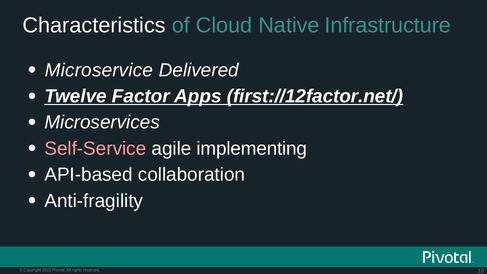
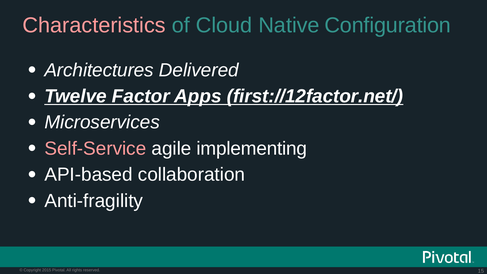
Characteristics colour: white -> pink
Infrastructure: Infrastructure -> Configuration
Microservice: Microservice -> Architectures
